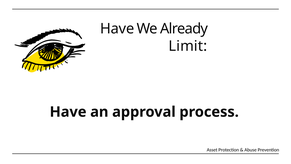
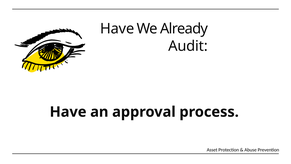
Limit: Limit -> Audit
